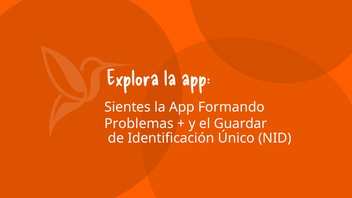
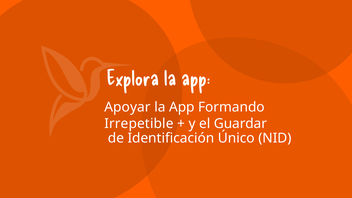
Sientes: Sientes -> Apoyar
Problemas: Problemas -> Irrepetible
